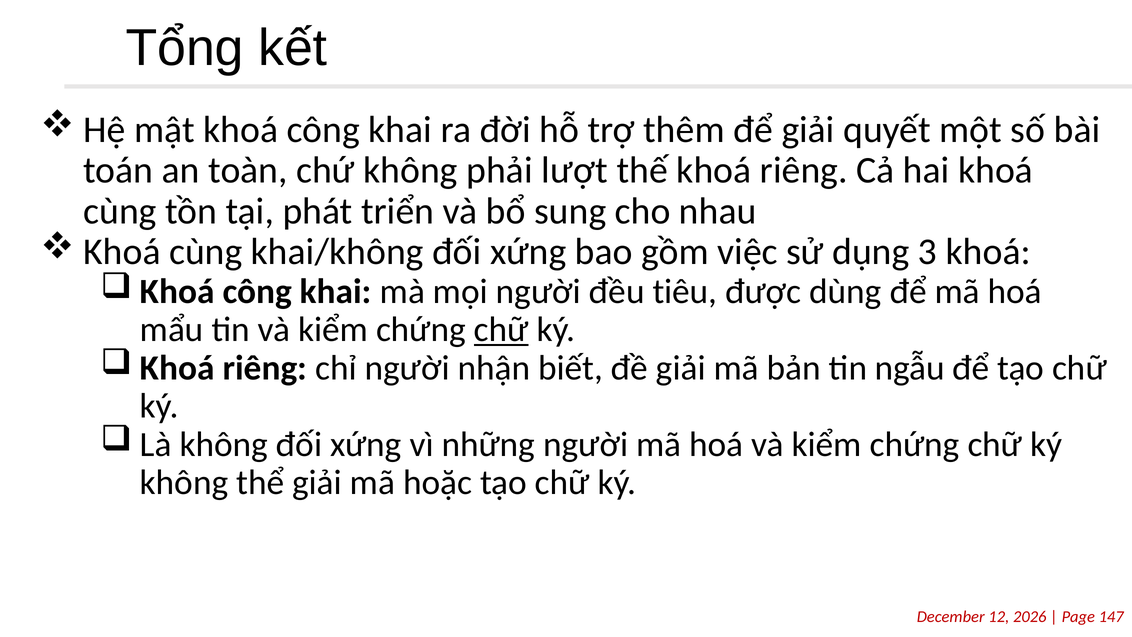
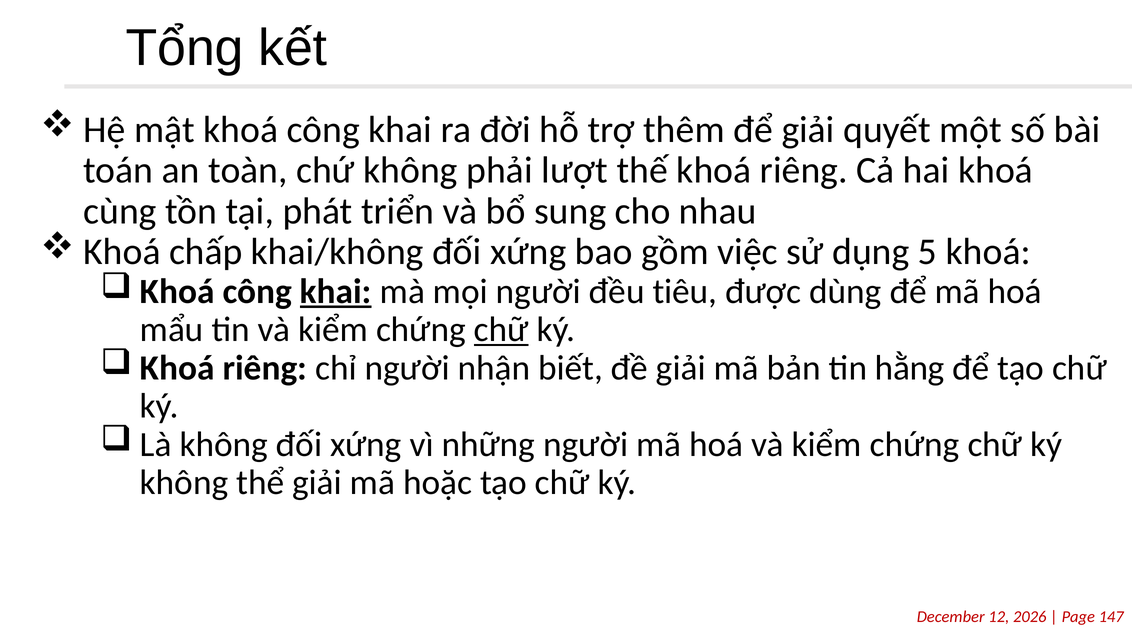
cùng at (206, 252): cùng -> chấp
3: 3 -> 5
khai at (336, 291) underline: none -> present
ngẫu: ngẫu -> hằng
